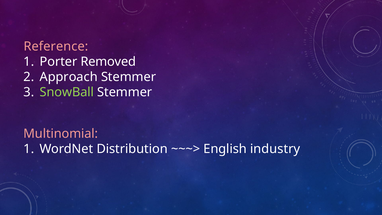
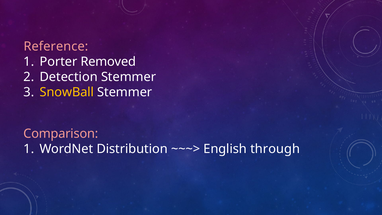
Approach: Approach -> Detection
SnowBall colour: light green -> yellow
Multinomial: Multinomial -> Comparison
industry: industry -> through
